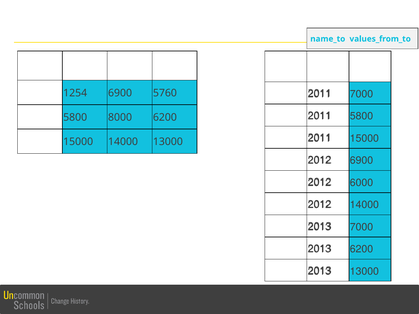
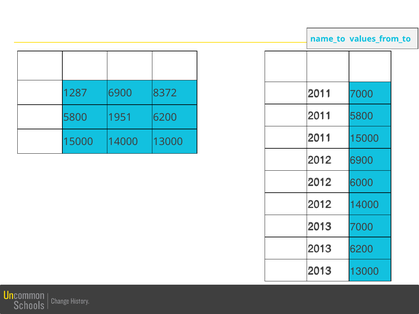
1254: 1254 -> 1287
5760: 5760 -> 8372
8000: 8000 -> 1951
